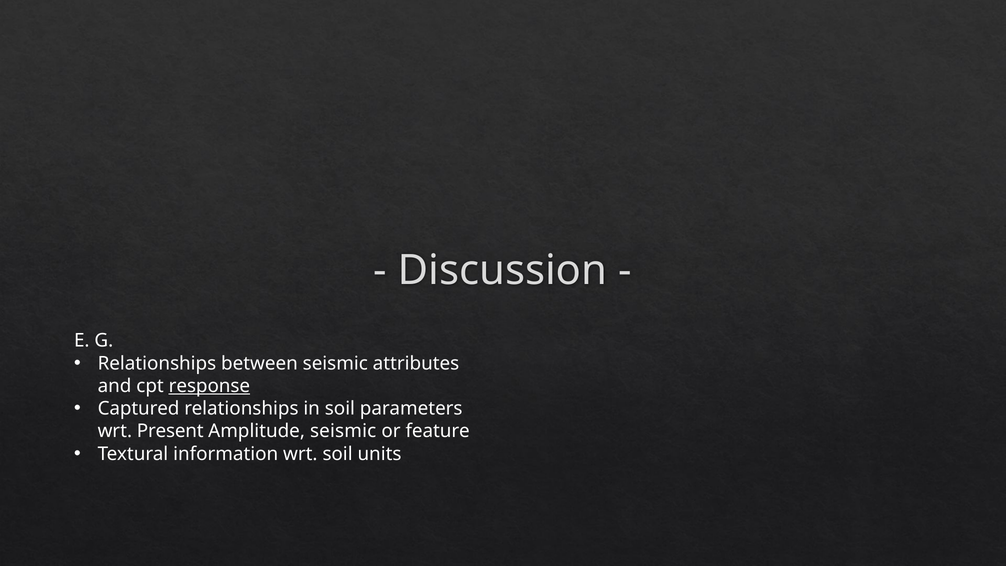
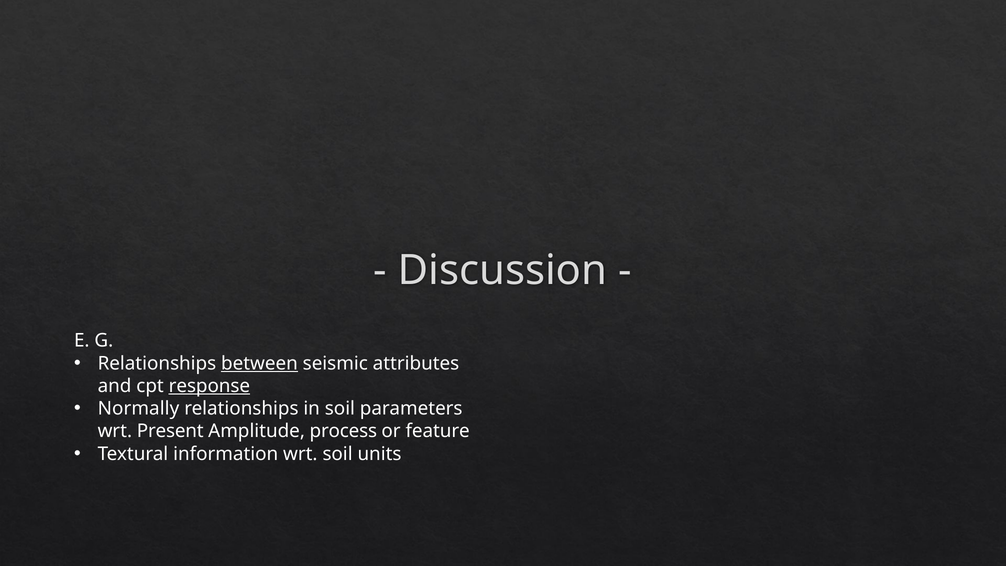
between underline: none -> present
Captured: Captured -> Normally
Amplitude seismic: seismic -> process
